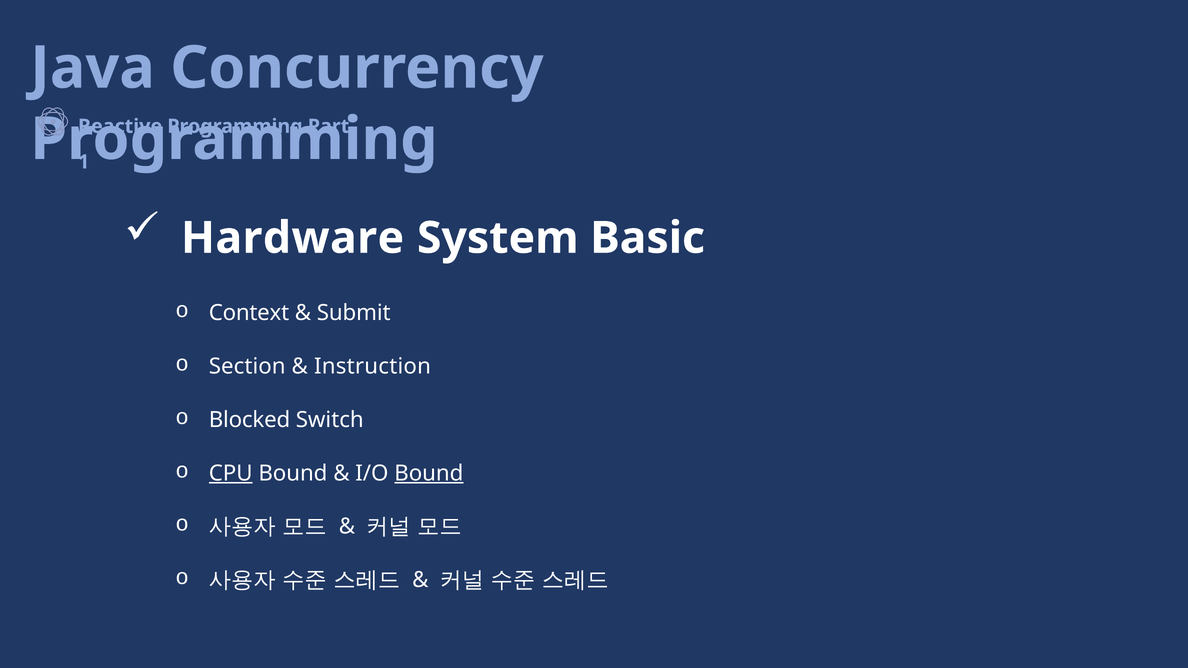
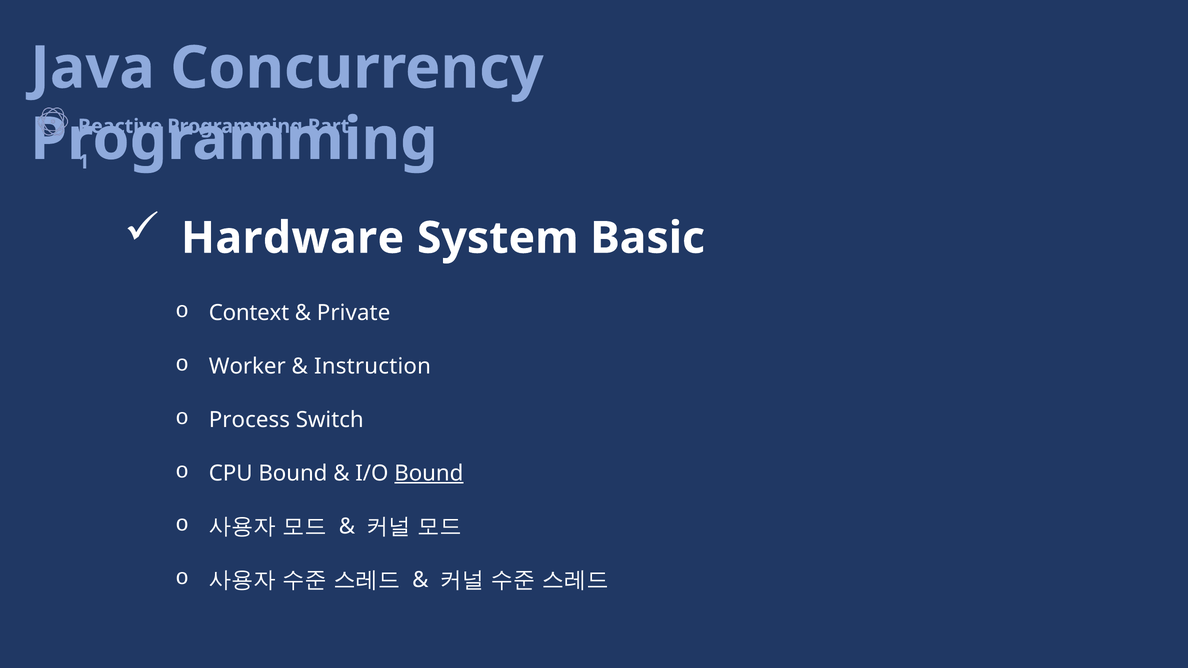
Submit: Submit -> Private
Section: Section -> Worker
Blocked: Blocked -> Process
CPU underline: present -> none
